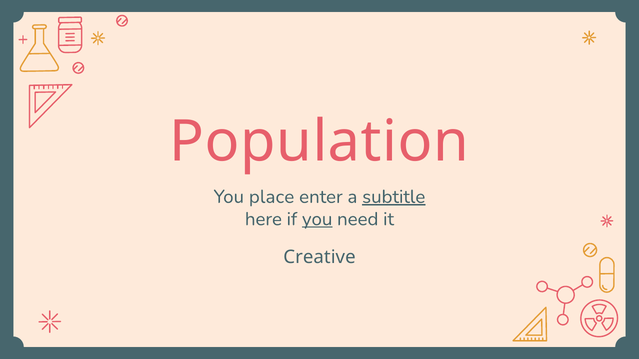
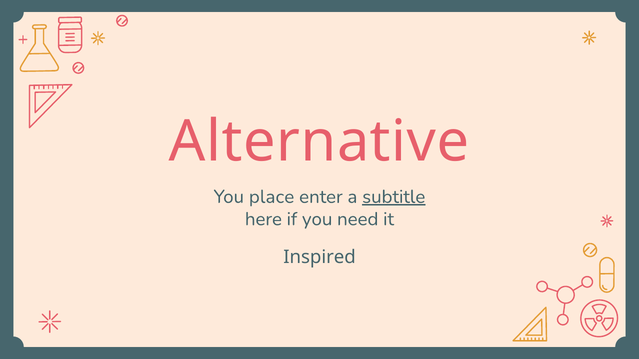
Population: Population -> Alternative
you at (317, 219) underline: present -> none
Creative: Creative -> Inspired
